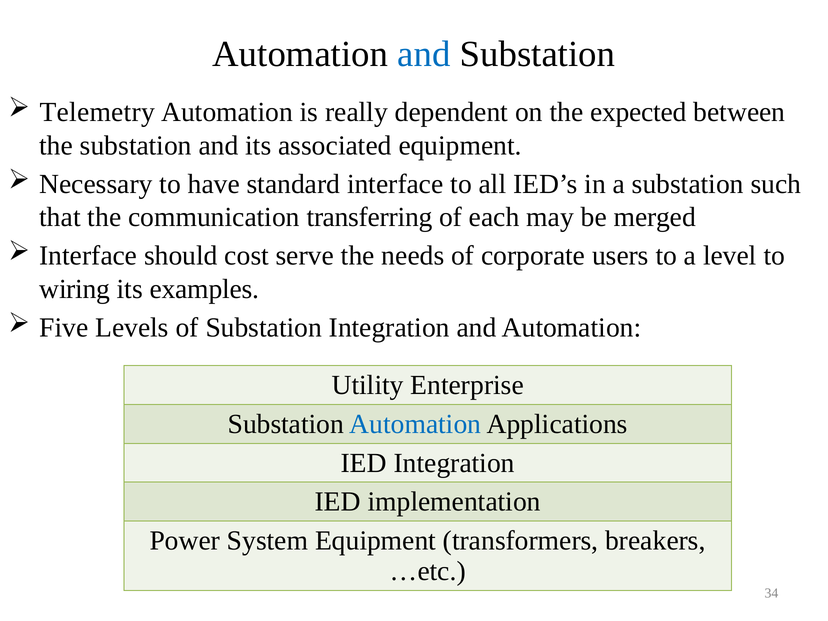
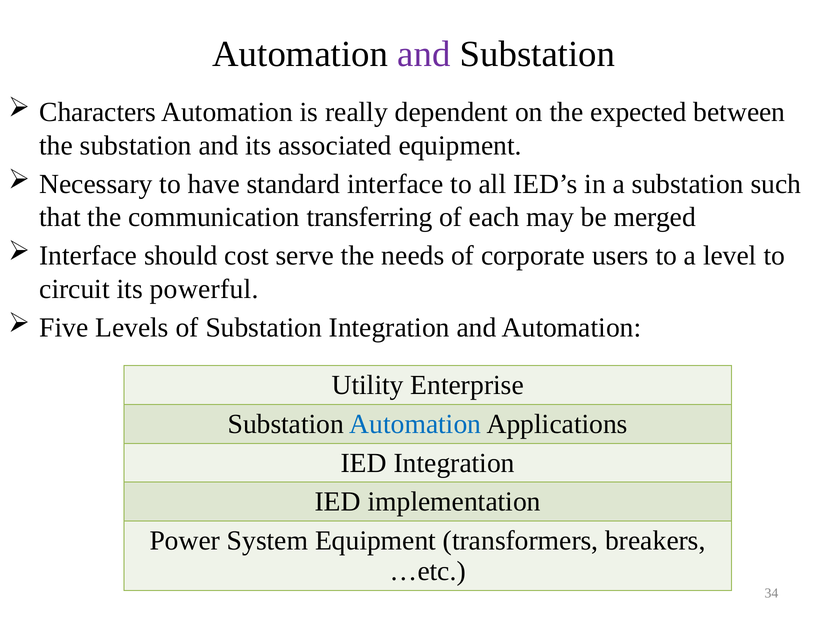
and at (424, 54) colour: blue -> purple
Telemetry: Telemetry -> Characters
wiring: wiring -> circuit
examples: examples -> powerful
